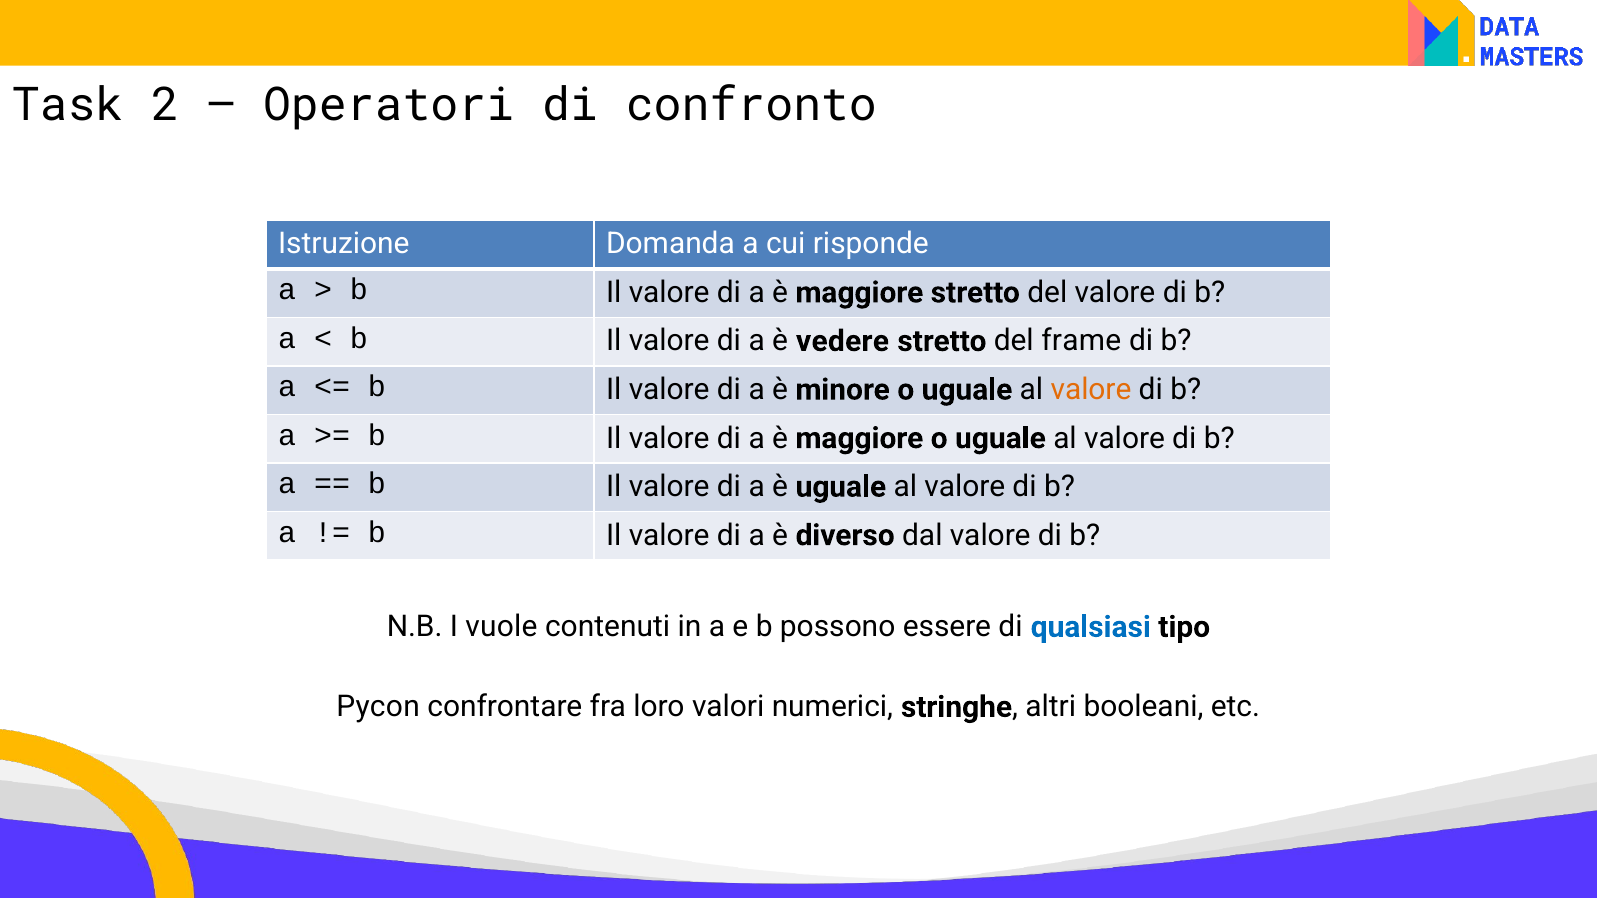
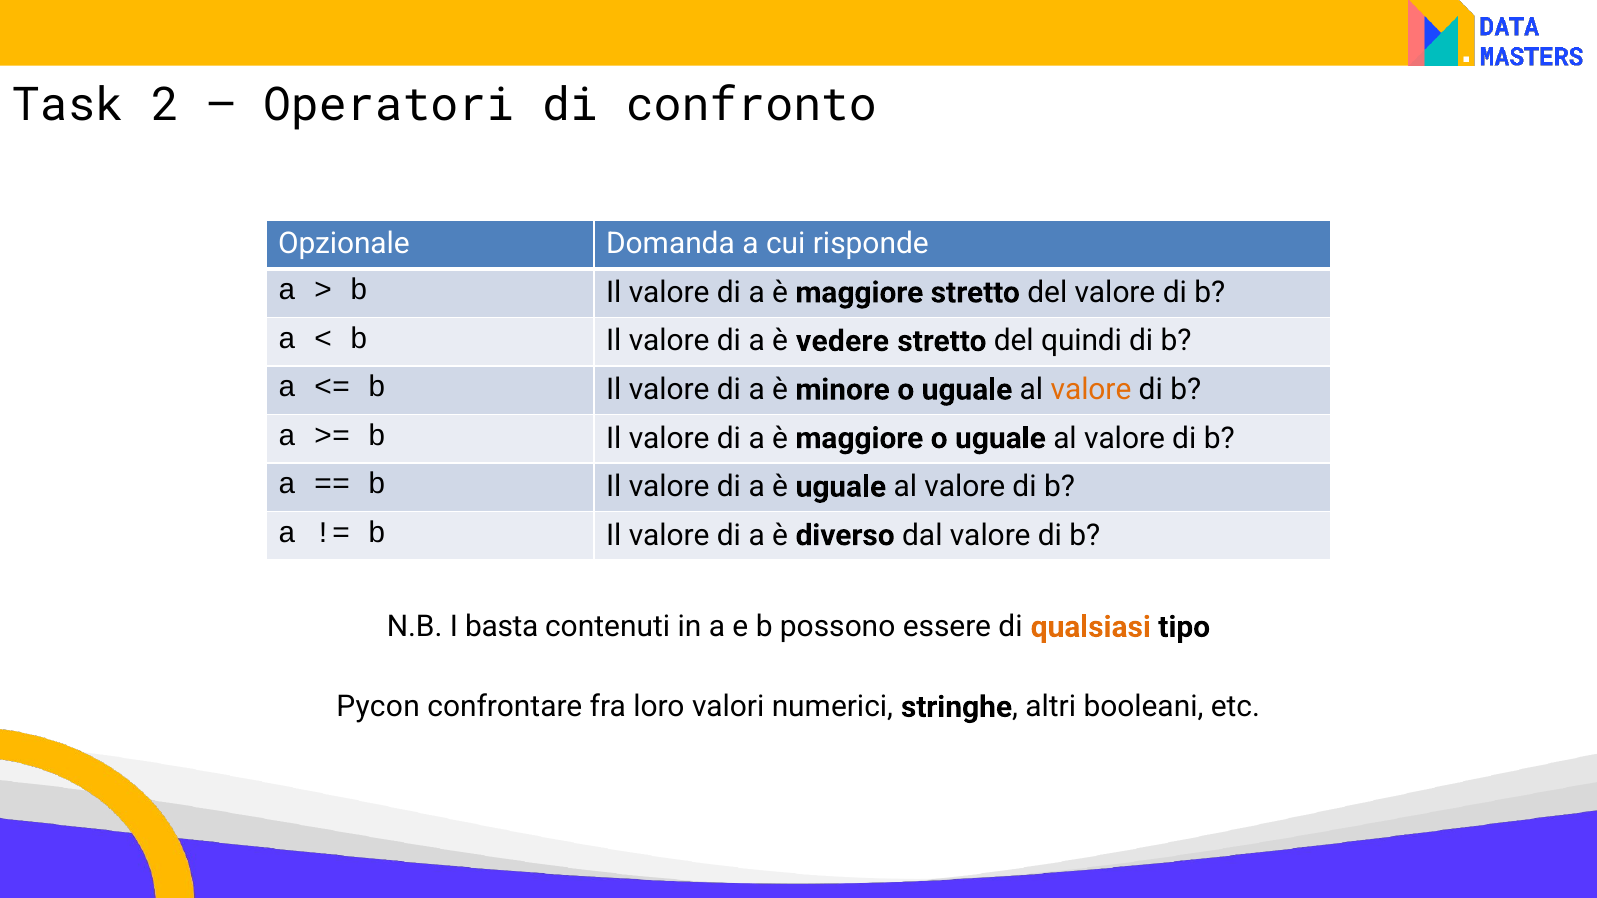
Istruzione: Istruzione -> Opzionale
frame: frame -> quindi
vuole: vuole -> basta
qualsiasi colour: blue -> orange
